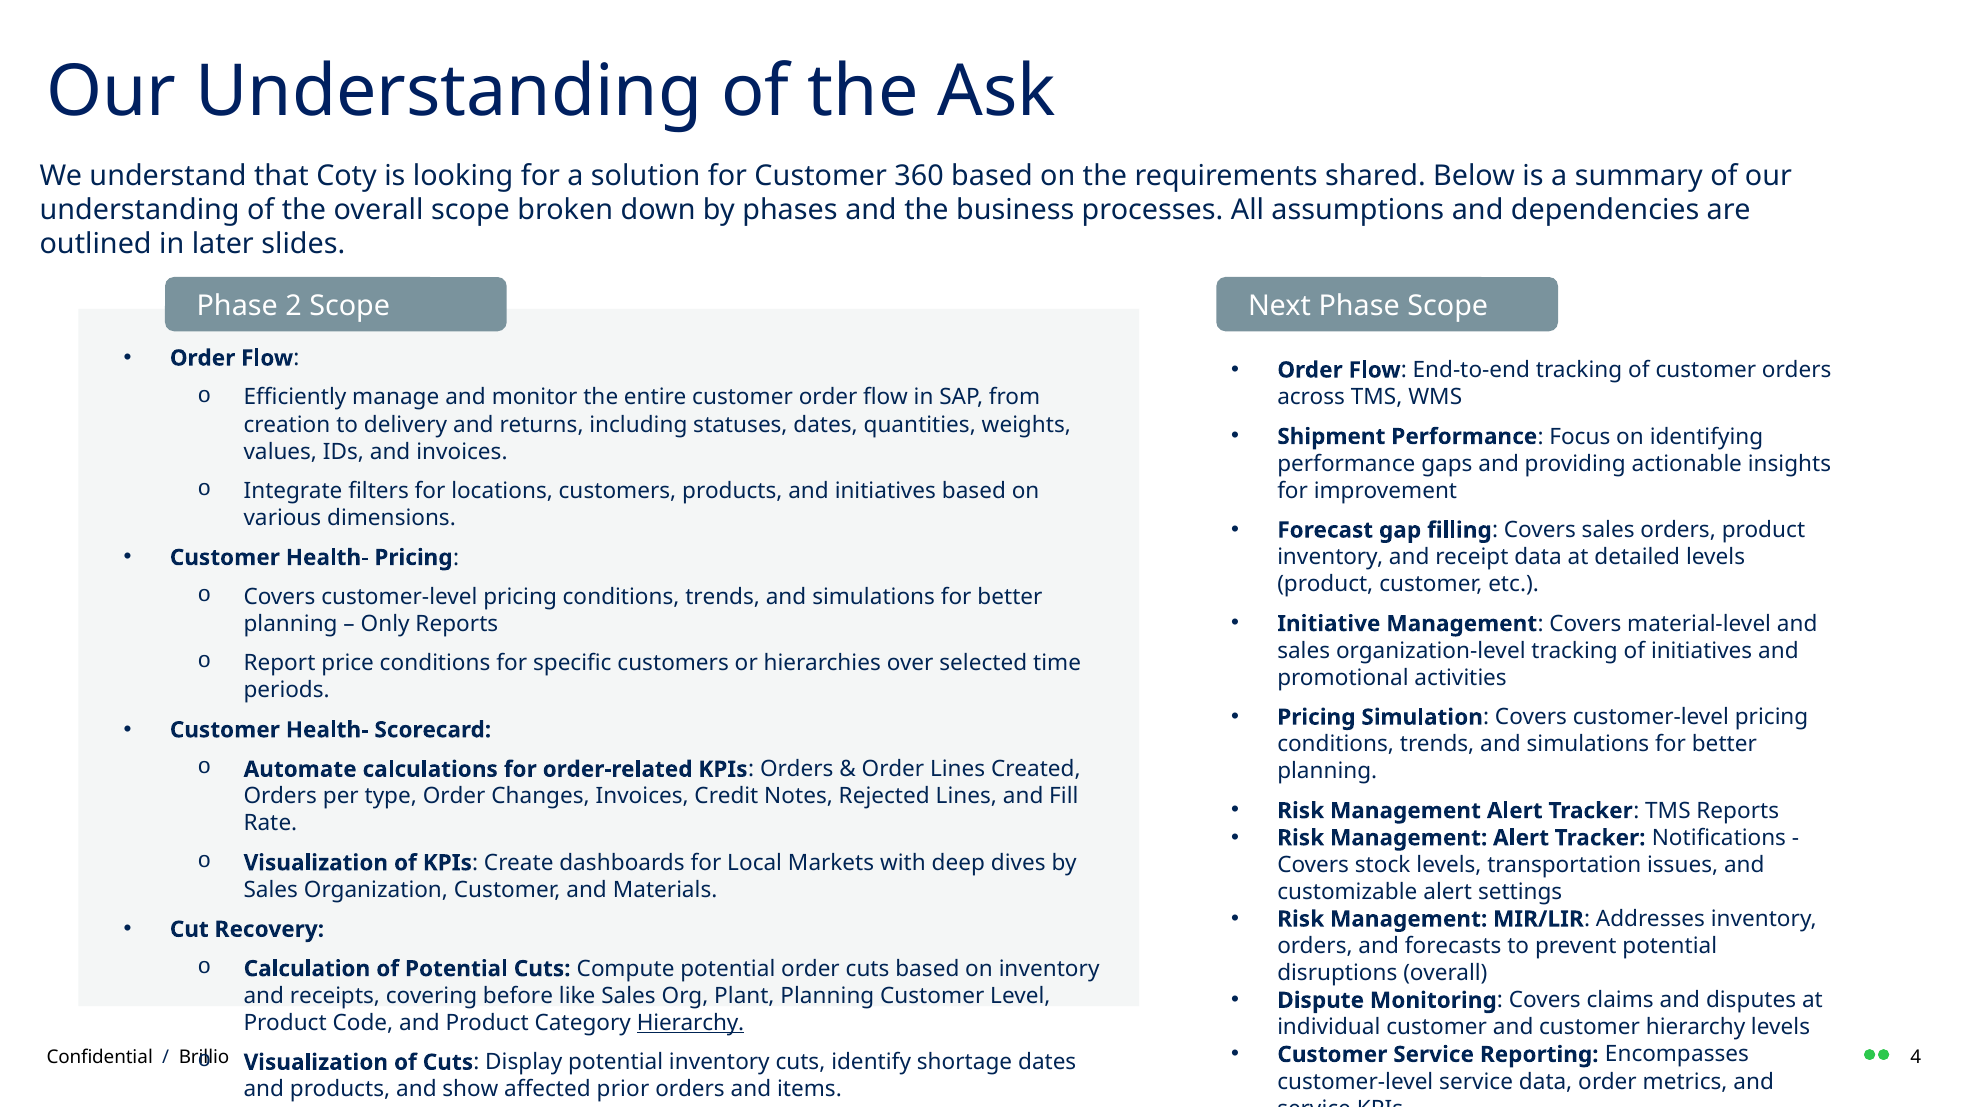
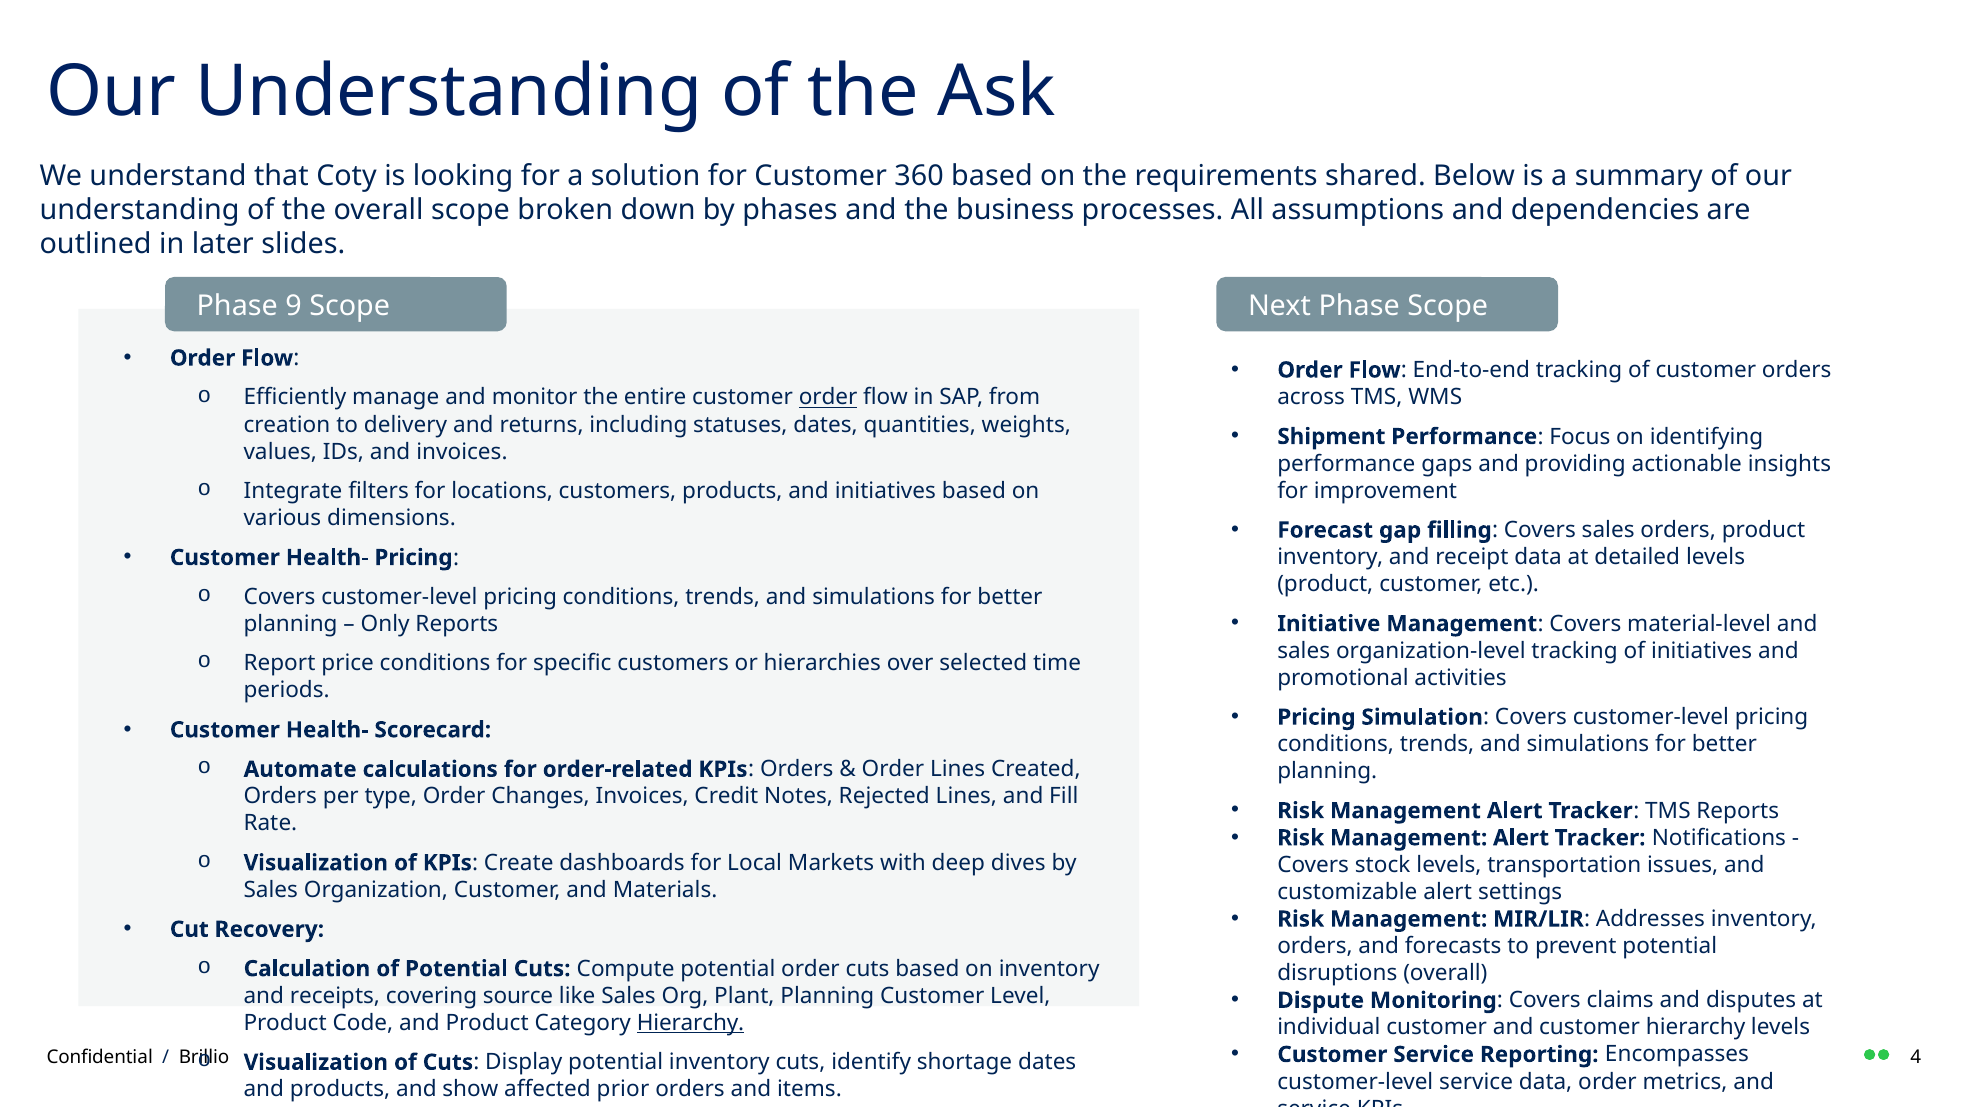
2: 2 -> 9
order at (828, 398) underline: none -> present
before: before -> source
